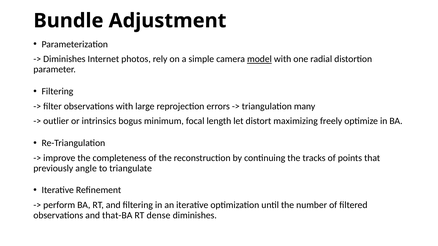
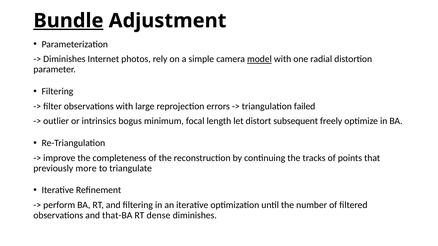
Bundle underline: none -> present
many: many -> failed
maximizing: maximizing -> subsequent
angle: angle -> more
